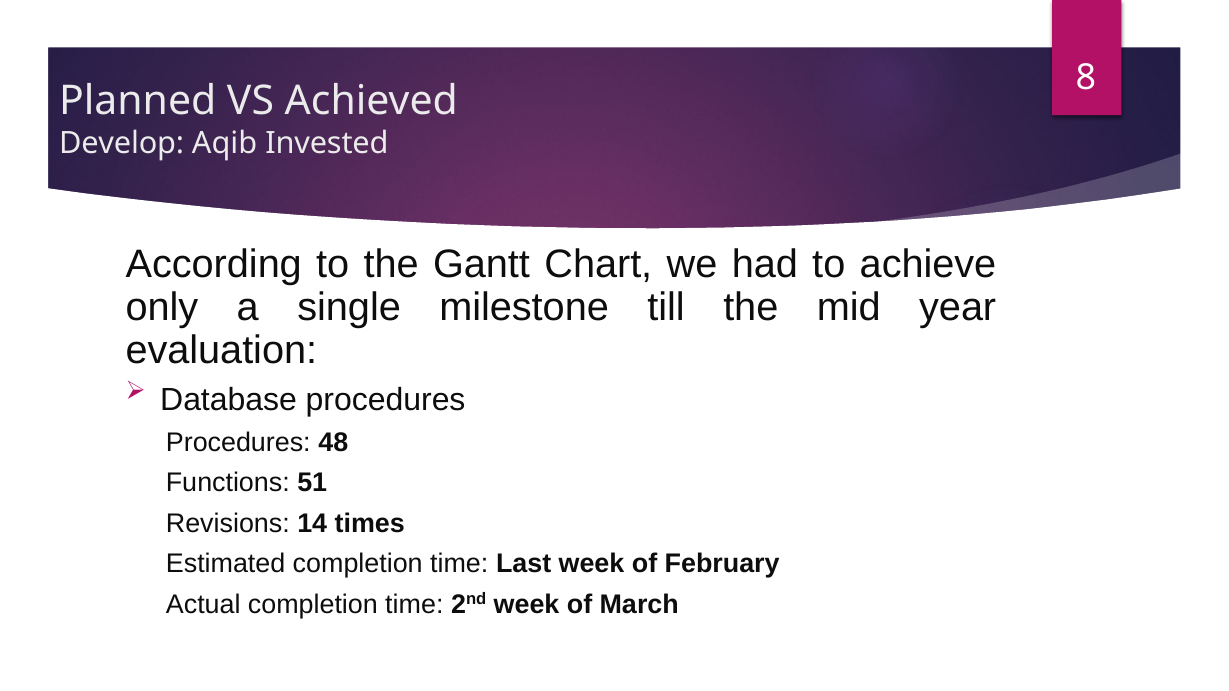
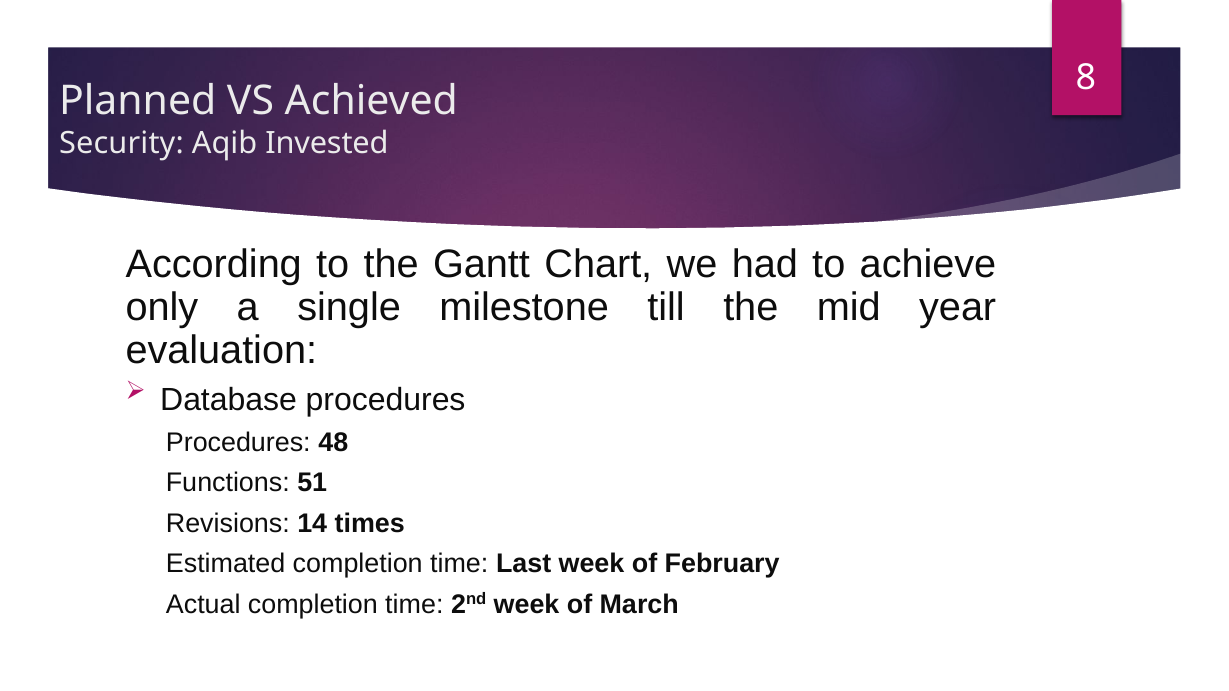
Develop: Develop -> Security
